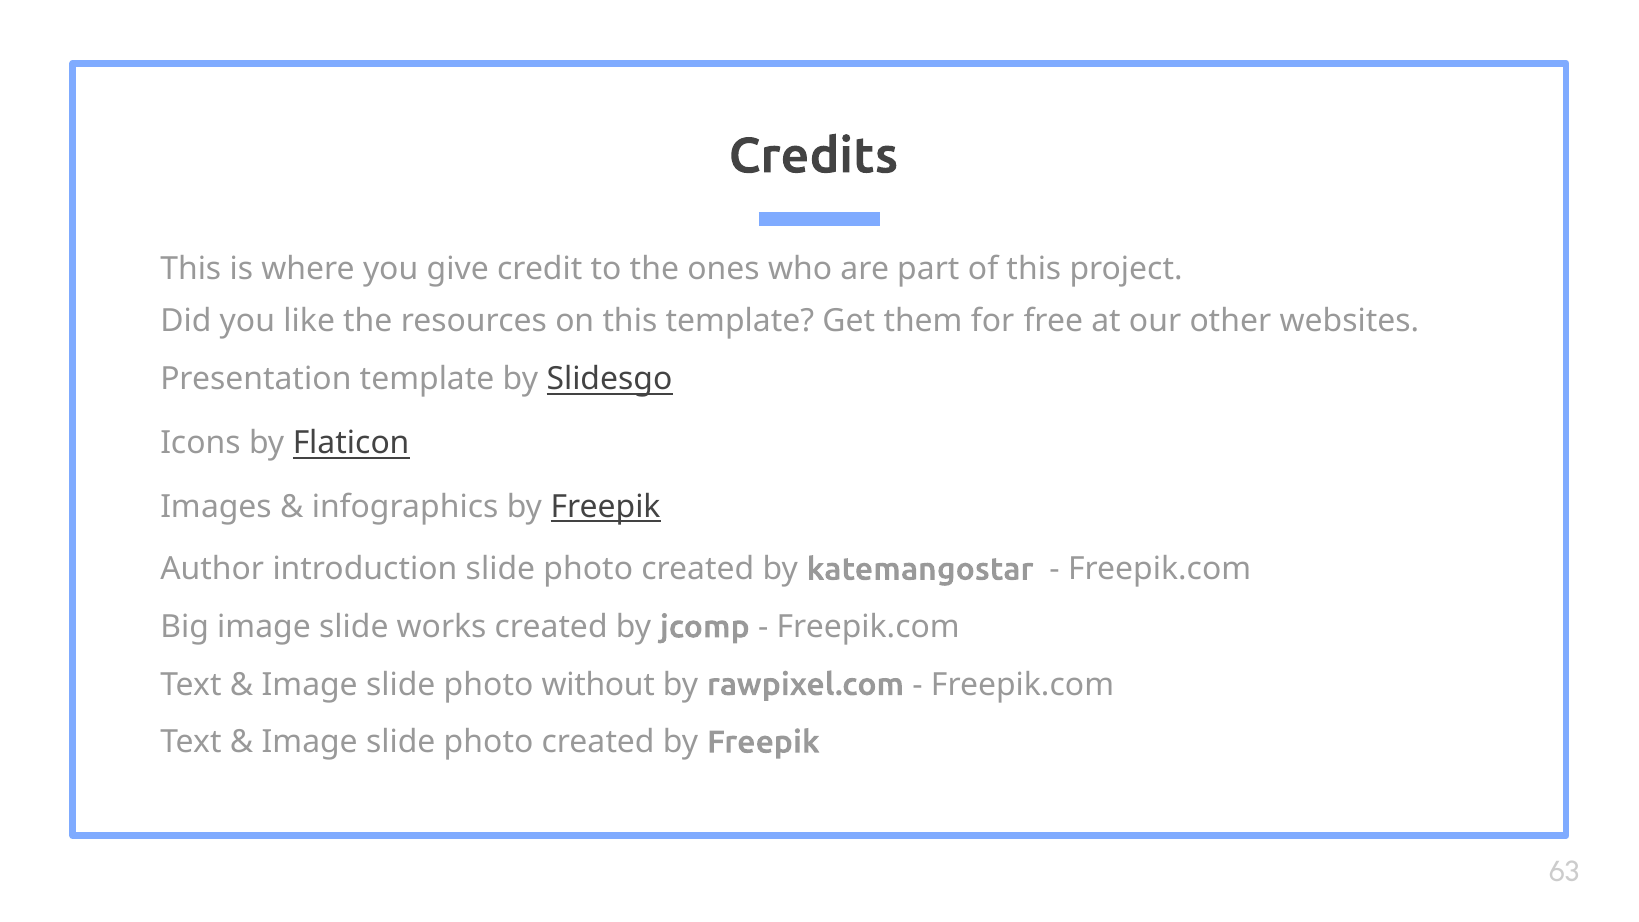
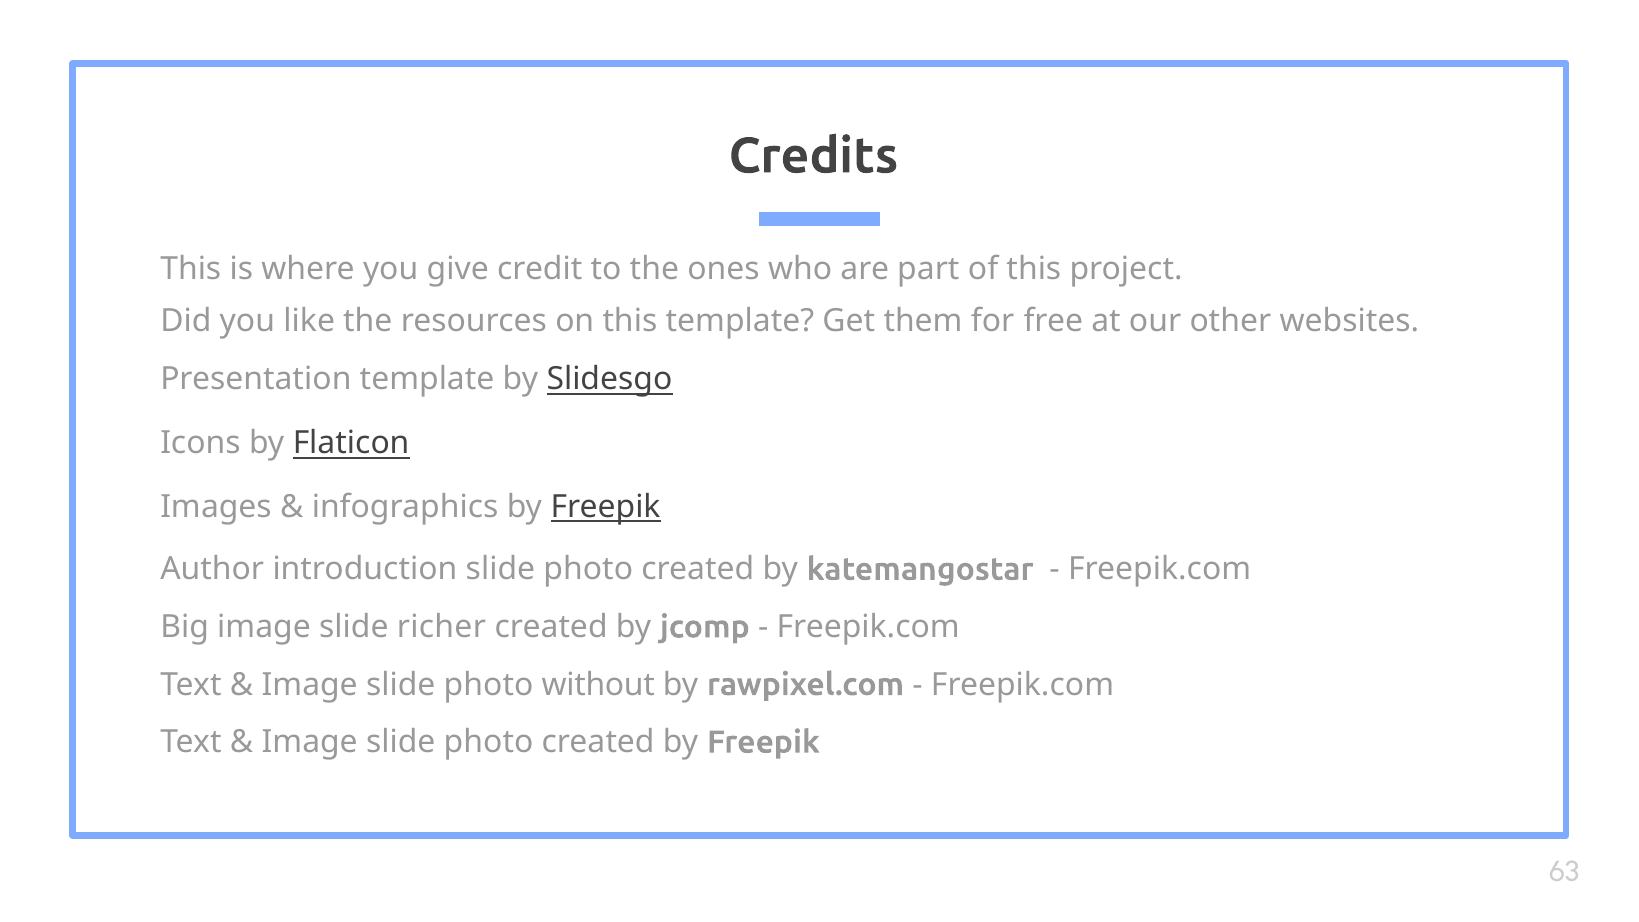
works: works -> richer
